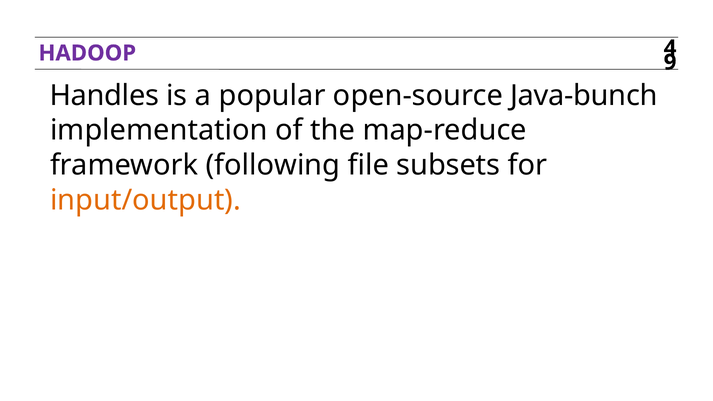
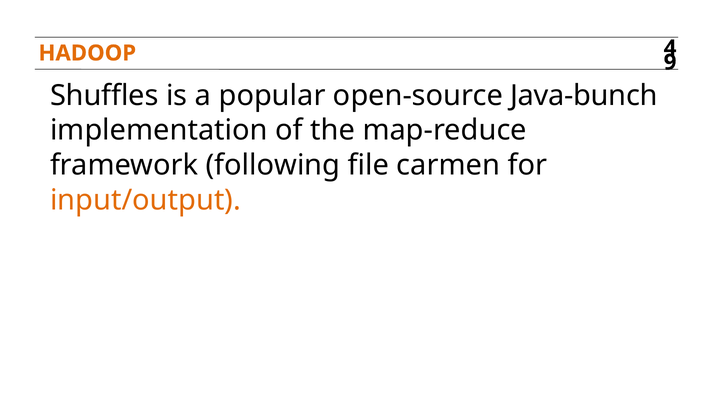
HADOOP colour: purple -> orange
Handles: Handles -> Shuffles
subsets: subsets -> carmen
